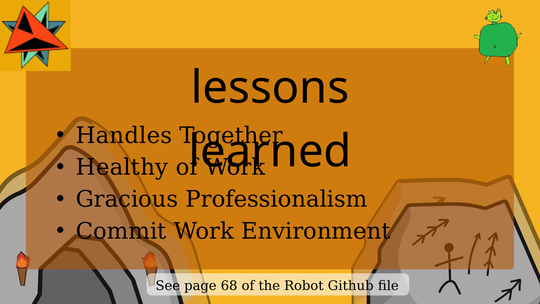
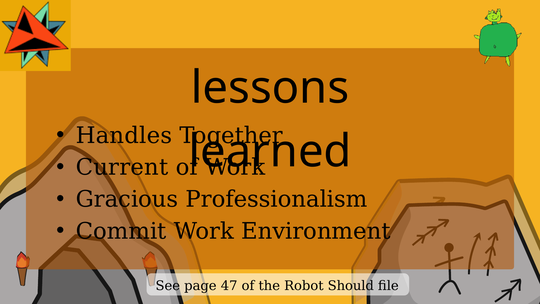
Healthy: Healthy -> Current
68: 68 -> 47
Github: Github -> Should
